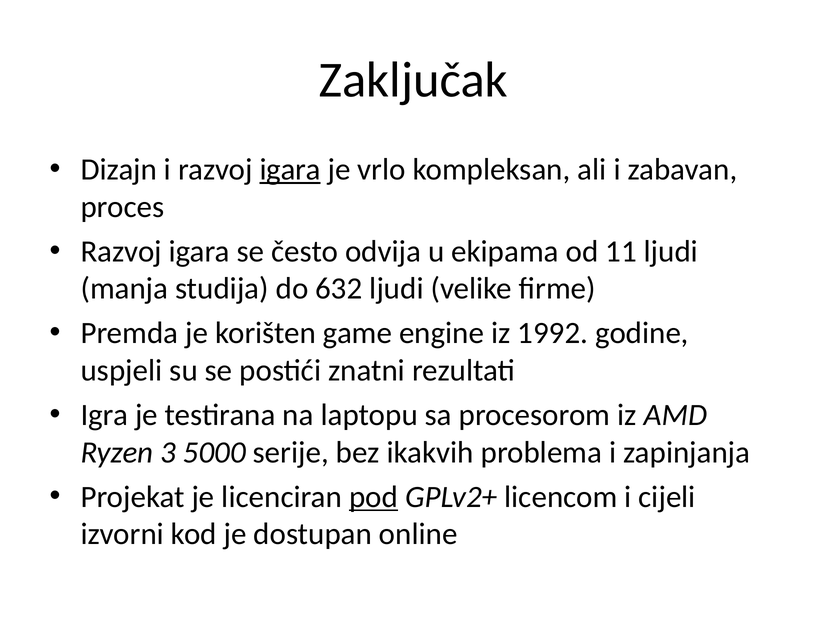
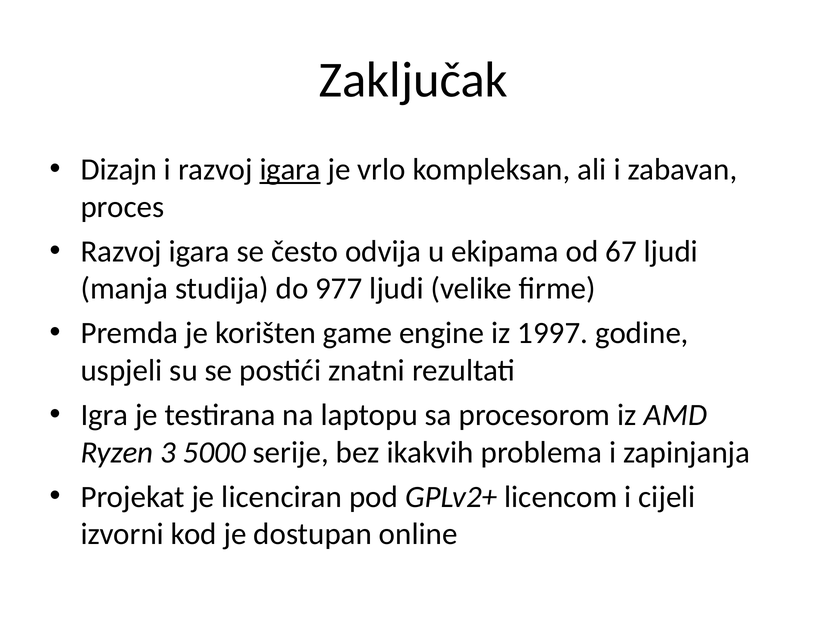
11: 11 -> 67
632: 632 -> 977
1992: 1992 -> 1997
pod underline: present -> none
